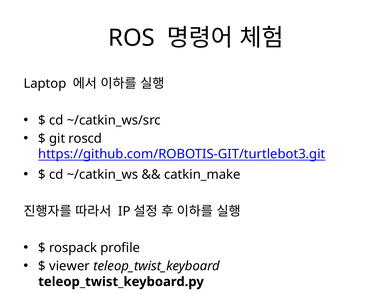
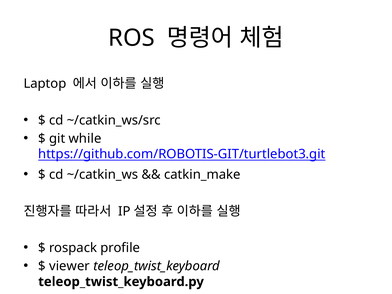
roscd: roscd -> while
